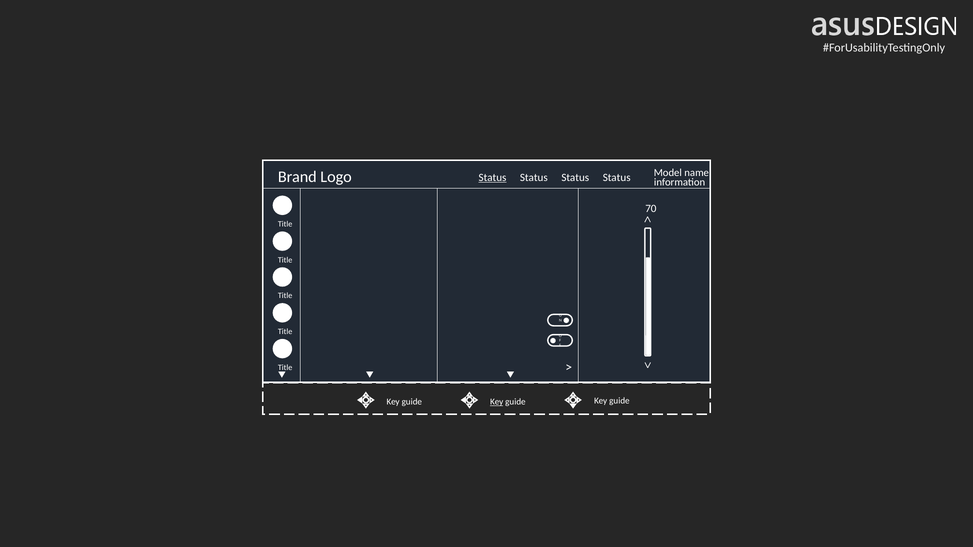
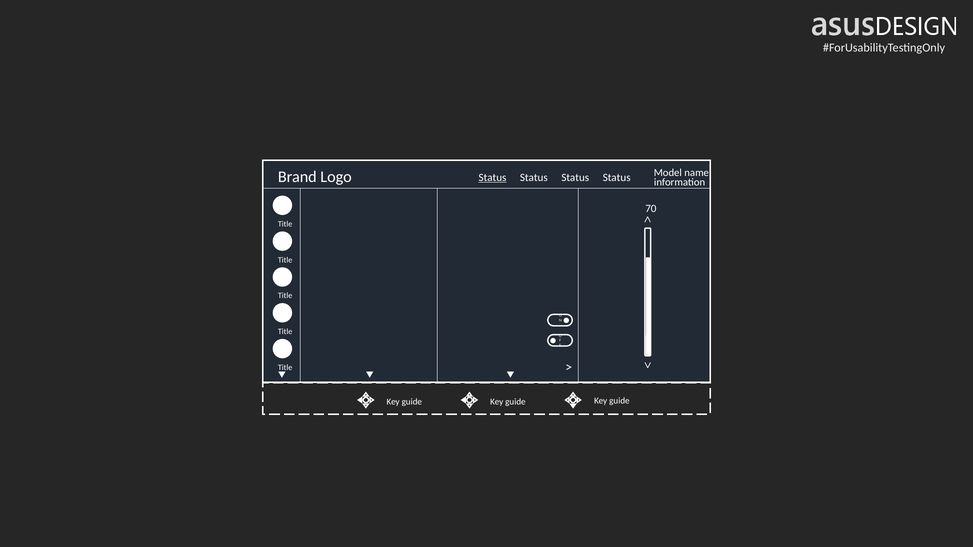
Key at (497, 402) underline: present -> none
